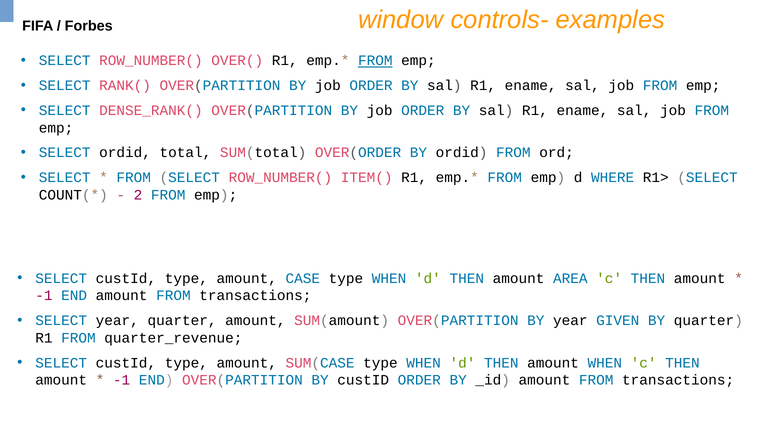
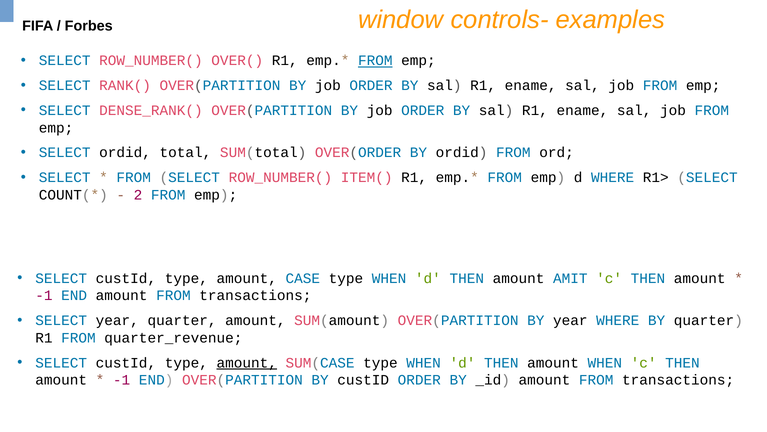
AREA: AREA -> AMIT
year GIVEN: GIVEN -> WHERE
amount at (247, 362) underline: none -> present
